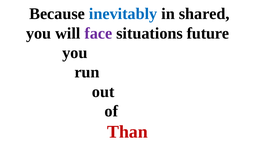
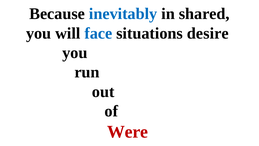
face colour: purple -> blue
future: future -> desire
Than: Than -> Were
